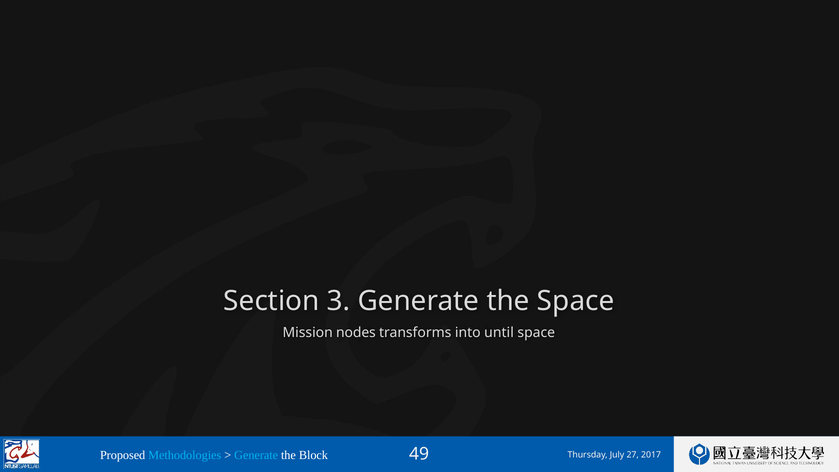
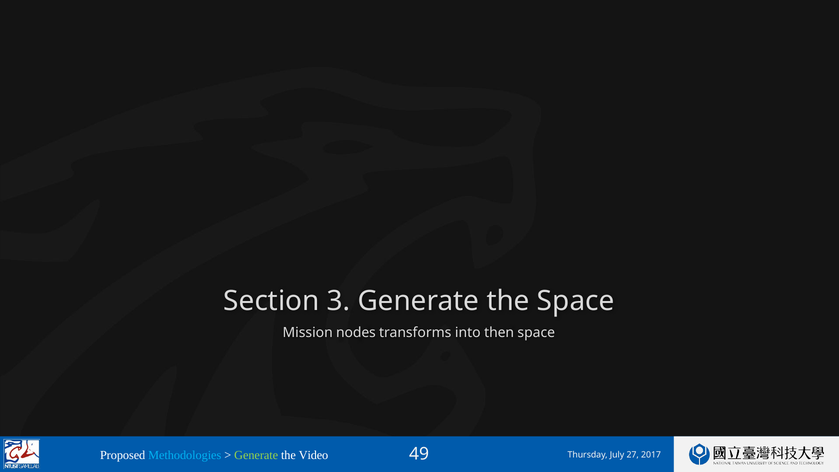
until: until -> then
Generate at (256, 455) colour: light blue -> light green
Block: Block -> Video
